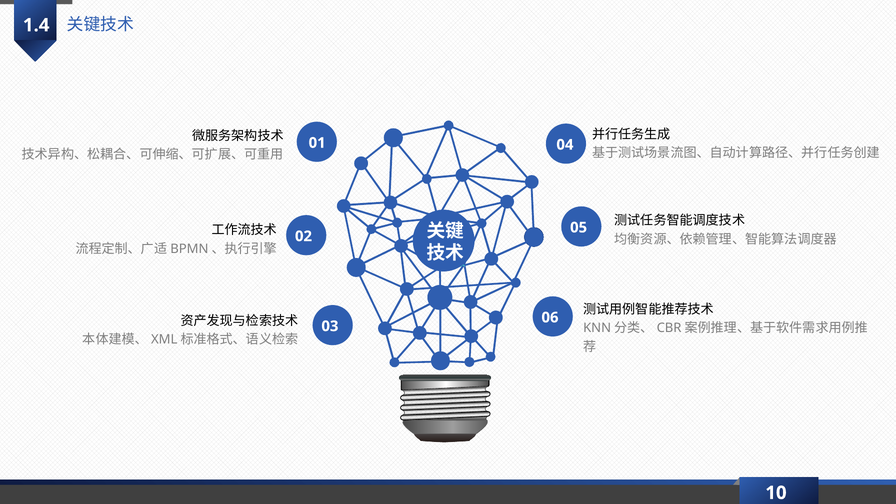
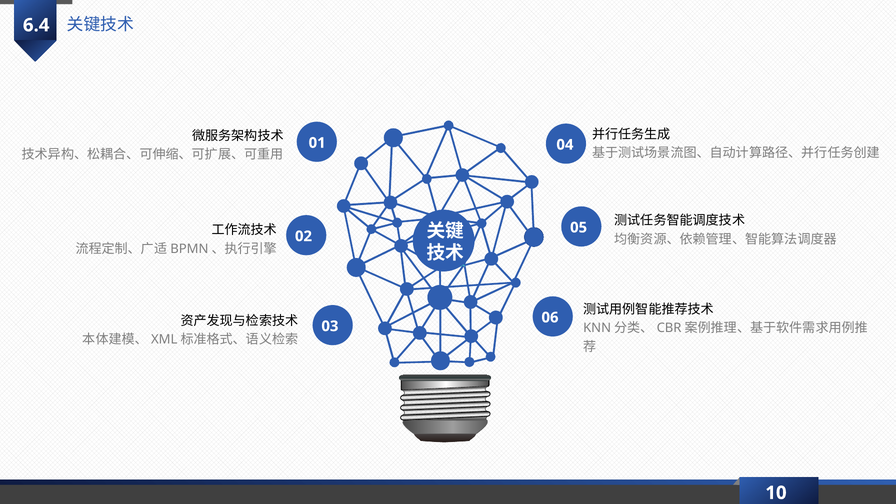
1.4: 1.4 -> 6.4
